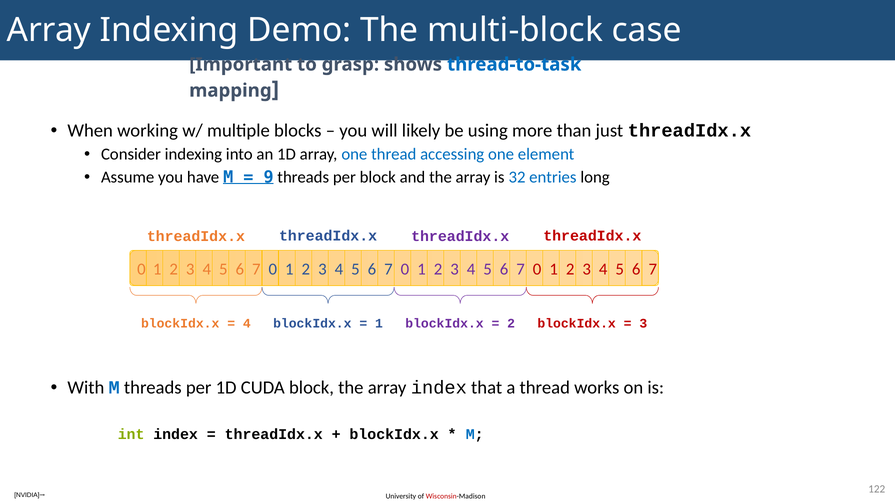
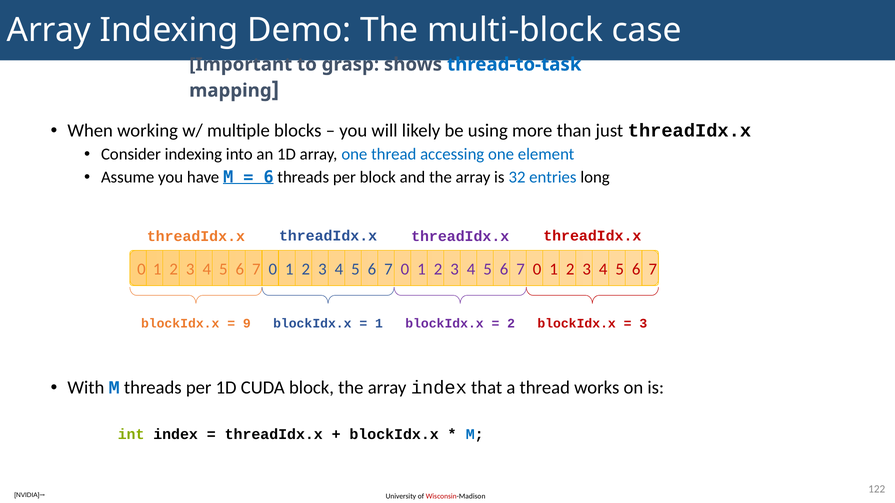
9 at (269, 177): 9 -> 6
4 at (247, 324): 4 -> 9
